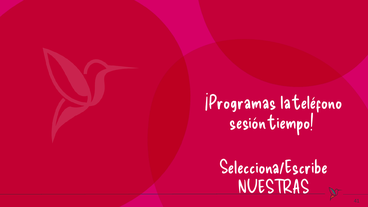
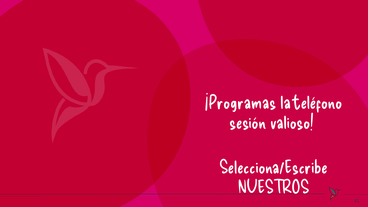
tiempo: tiempo -> valioso
NUESTRAS: NUESTRAS -> NUESTROS
